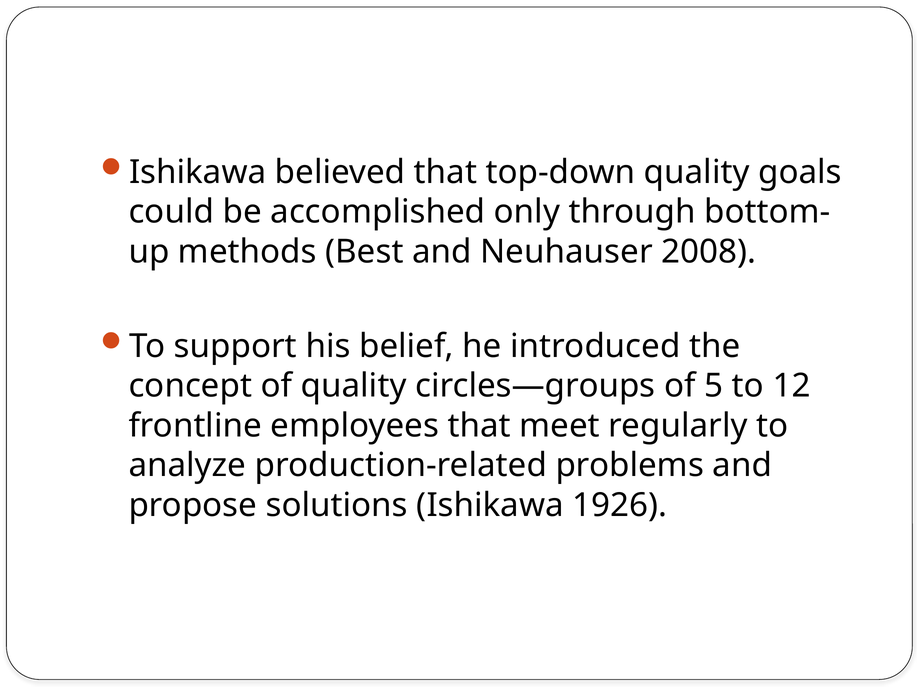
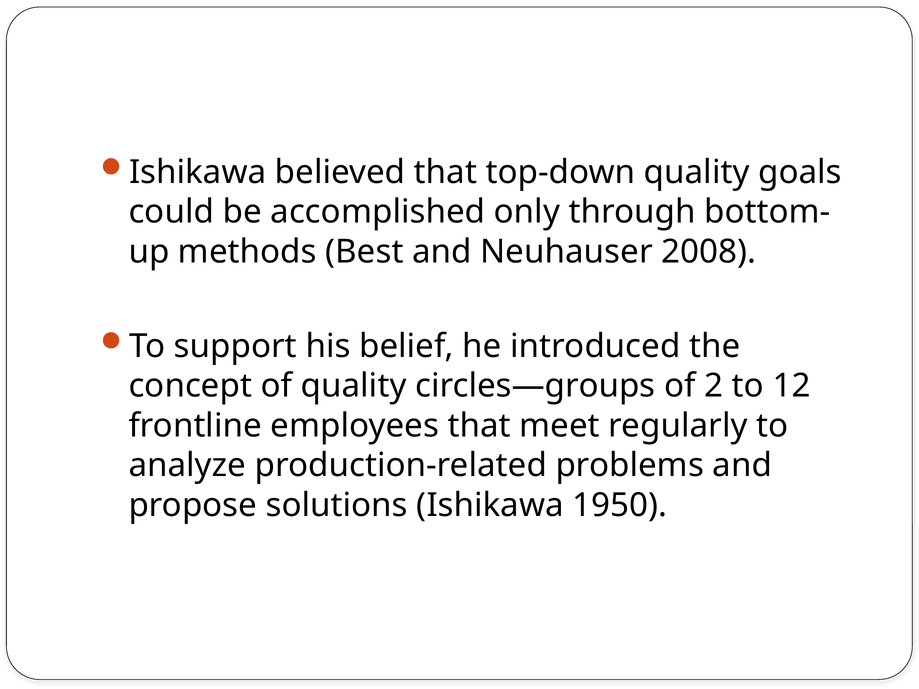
5: 5 -> 2
1926: 1926 -> 1950
